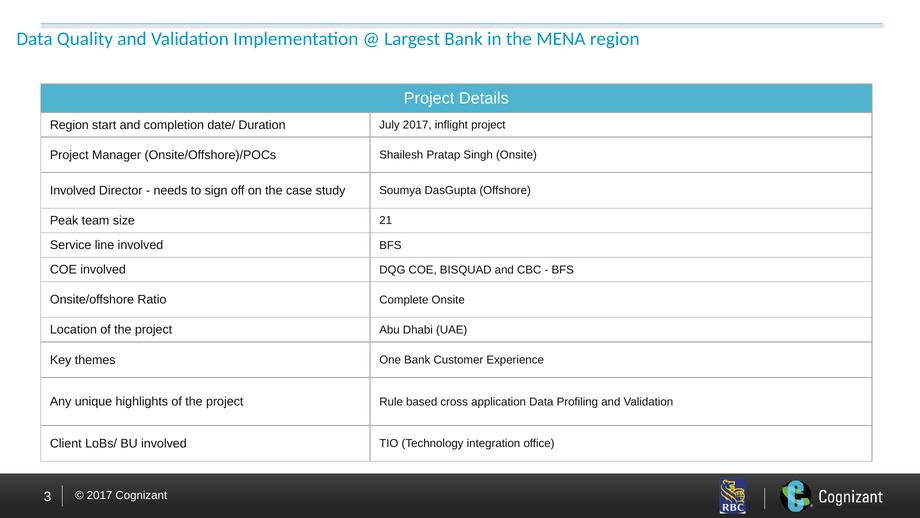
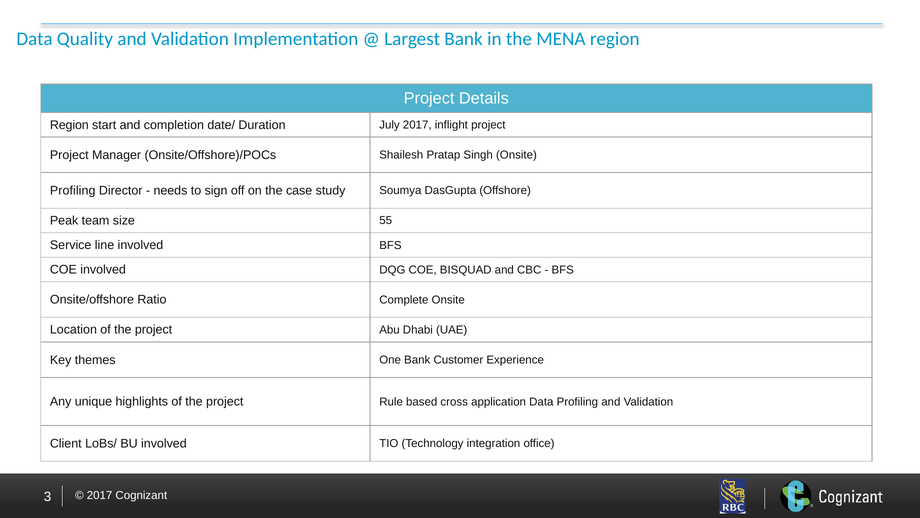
Involved at (73, 190): Involved -> Profiling
21: 21 -> 55
